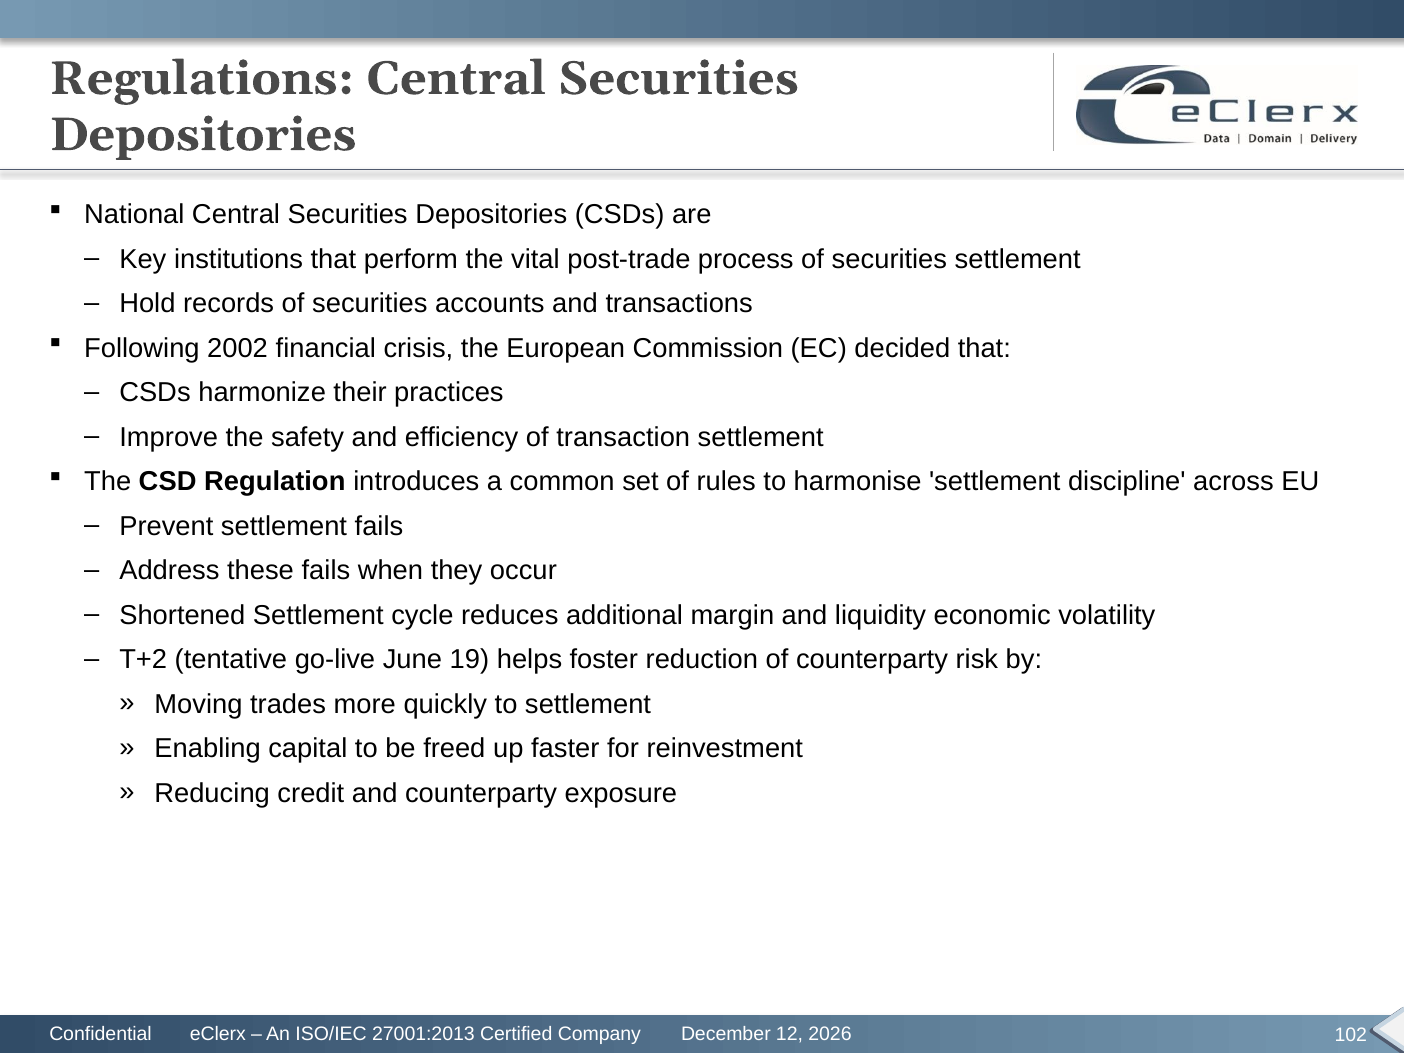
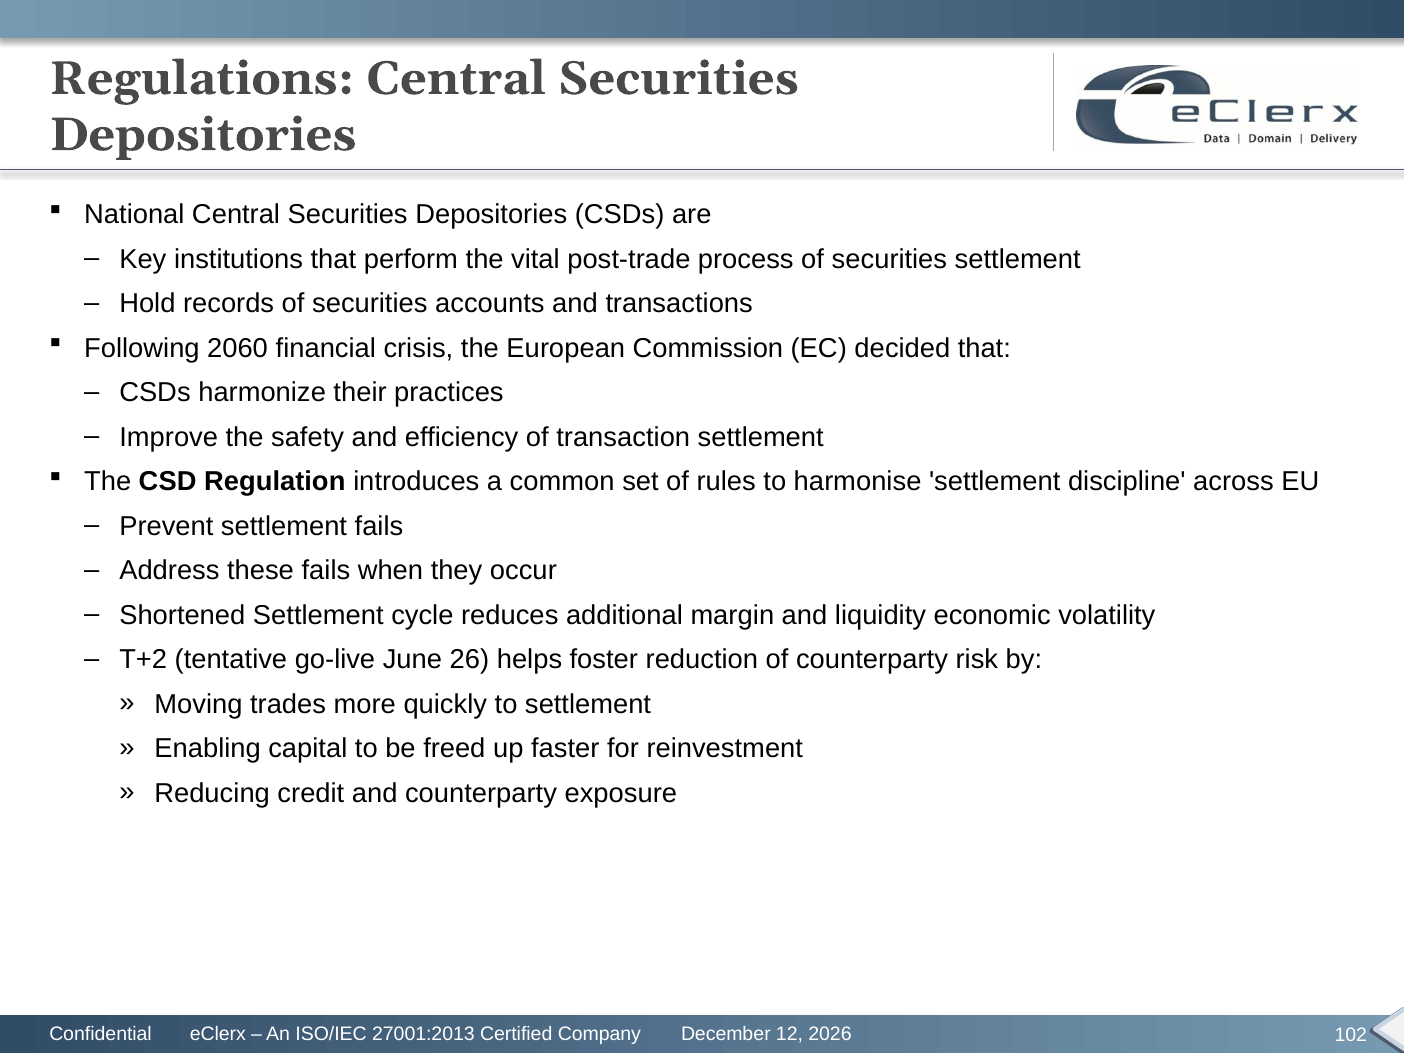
2002: 2002 -> 2060
19: 19 -> 26
